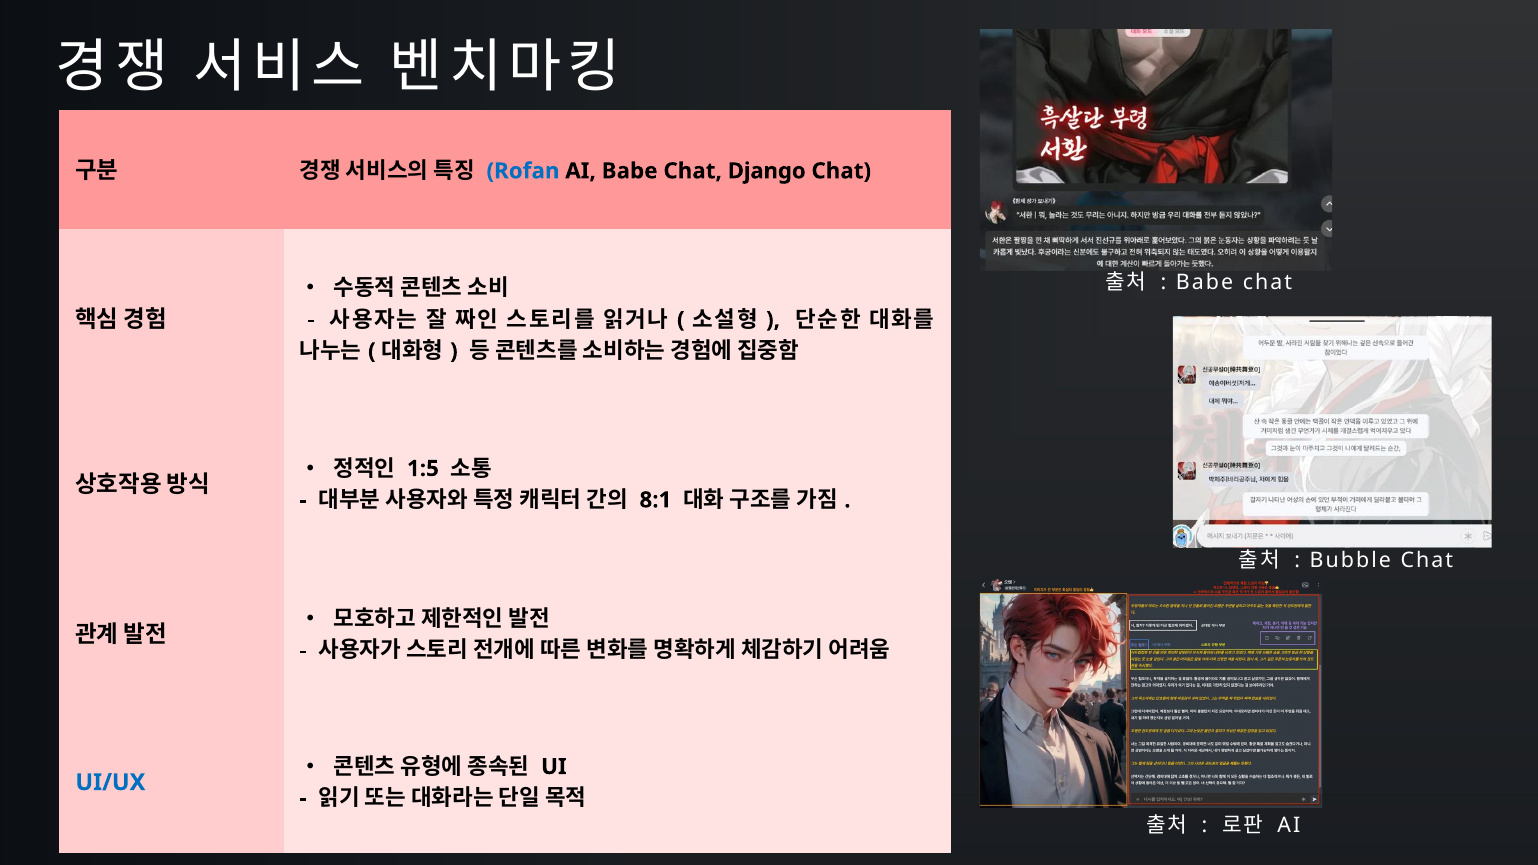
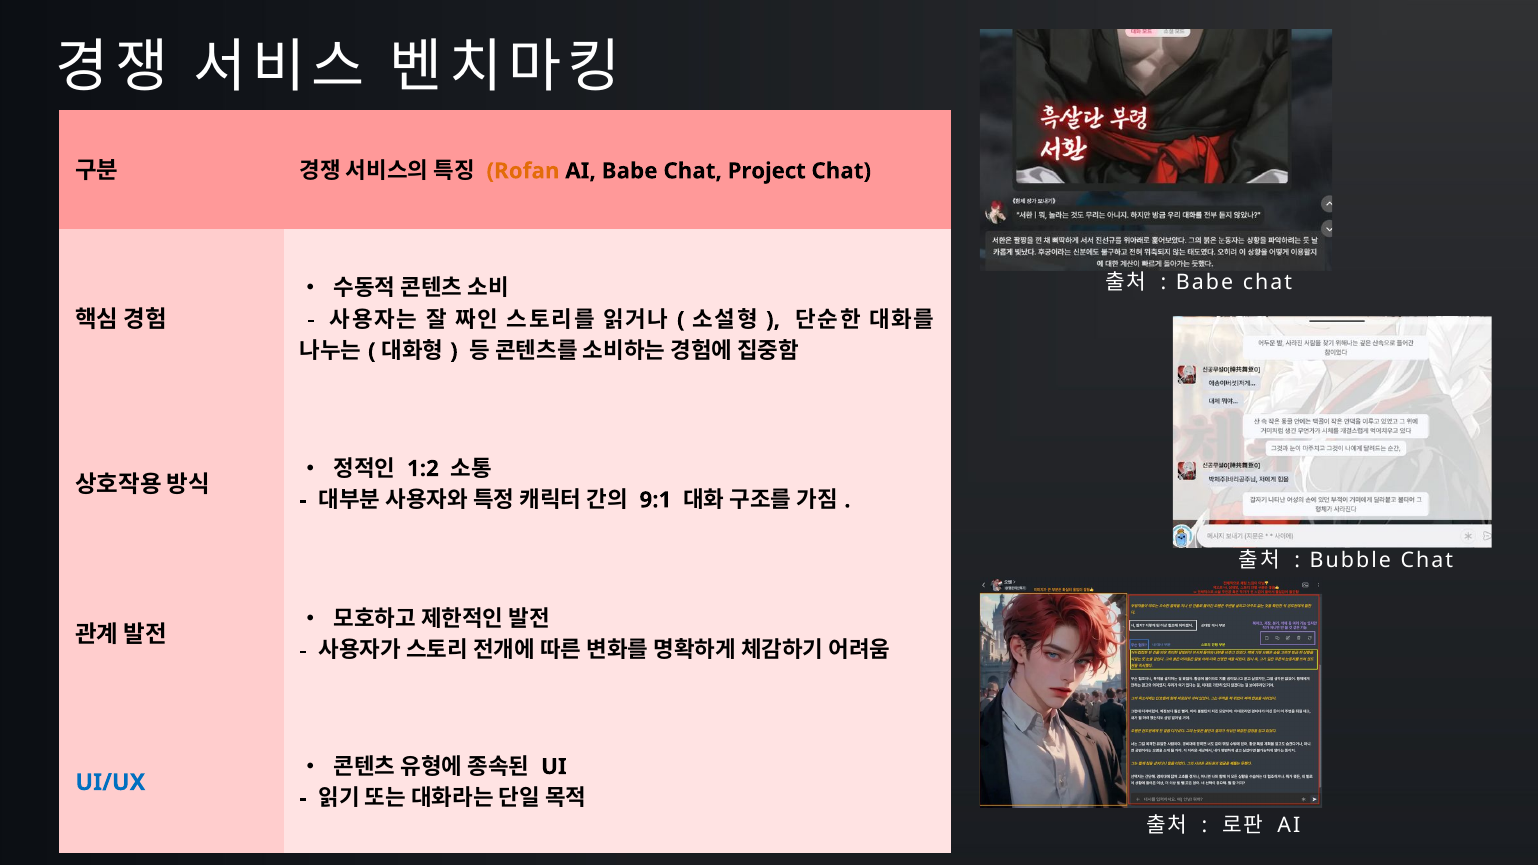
Rofan colour: blue -> orange
Django: Django -> Project
1:5: 1:5 -> 1:2
8:1: 8:1 -> 9:1
